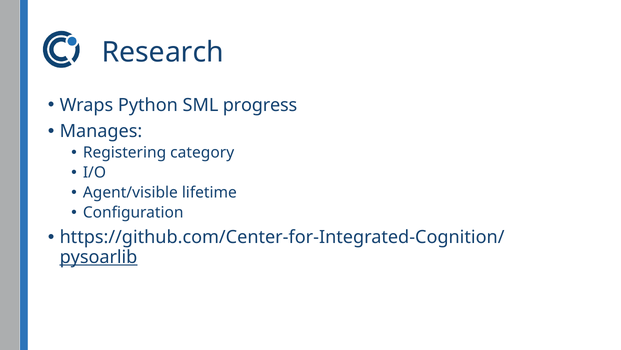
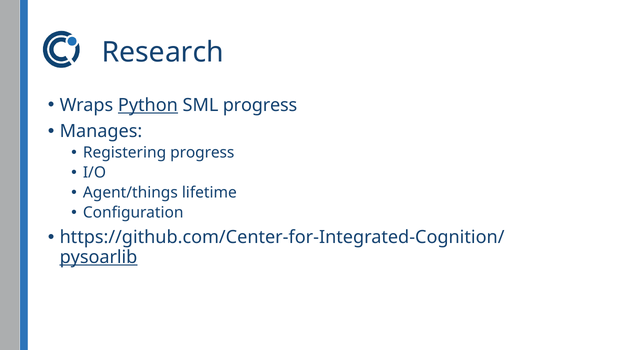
Python underline: none -> present
Registering category: category -> progress
Agent/visible: Agent/visible -> Agent/things
